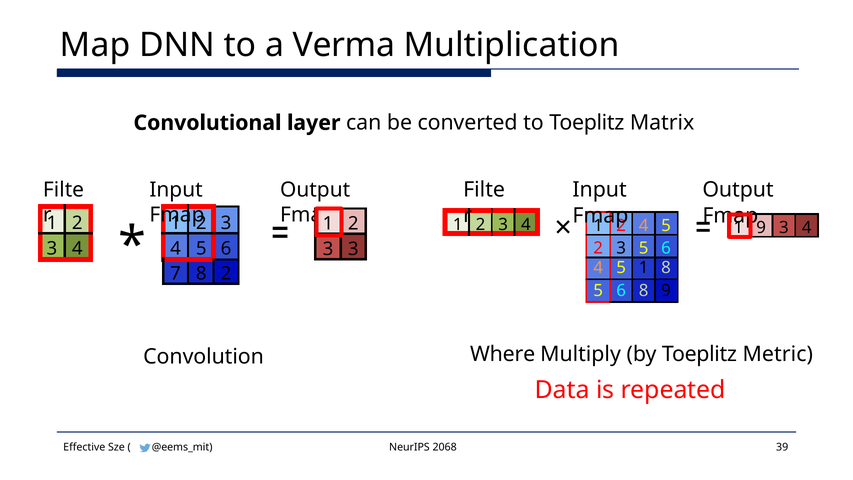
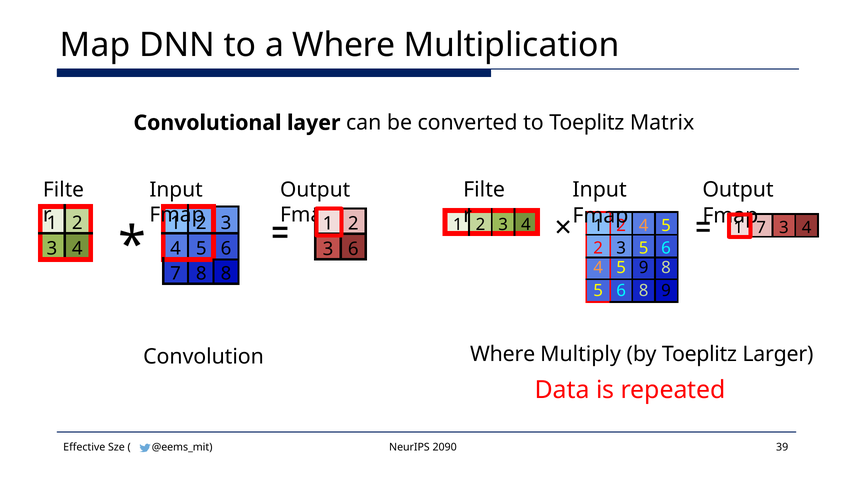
a Verma: Verma -> Where
9 at (761, 227): 9 -> 7
3 3: 3 -> 6
5 1: 1 -> 9
8 2: 2 -> 8
Metric: Metric -> Larger
2068: 2068 -> 2090
